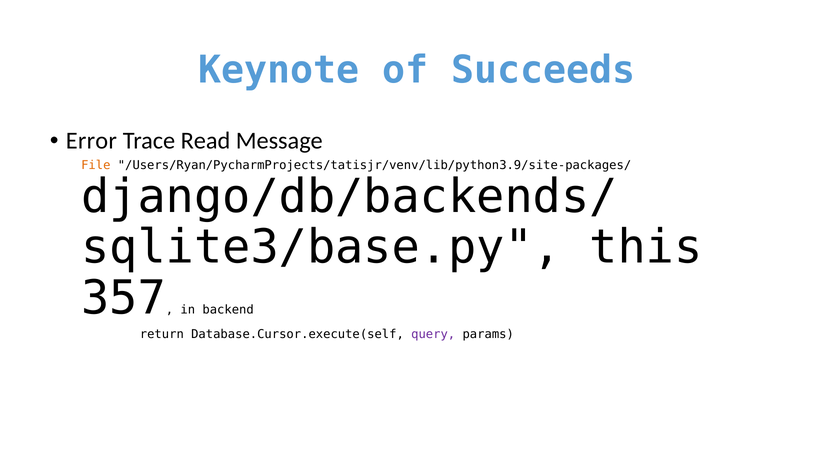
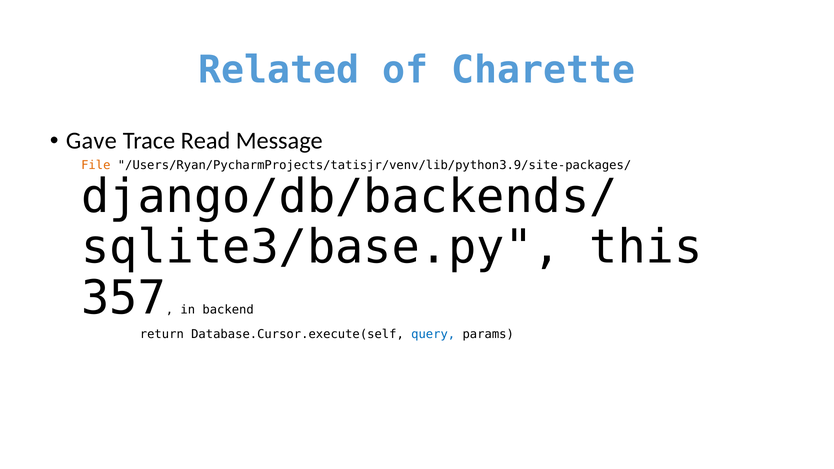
Keynote: Keynote -> Related
Succeeds: Succeeds -> Charette
Error: Error -> Gave
query colour: purple -> blue
